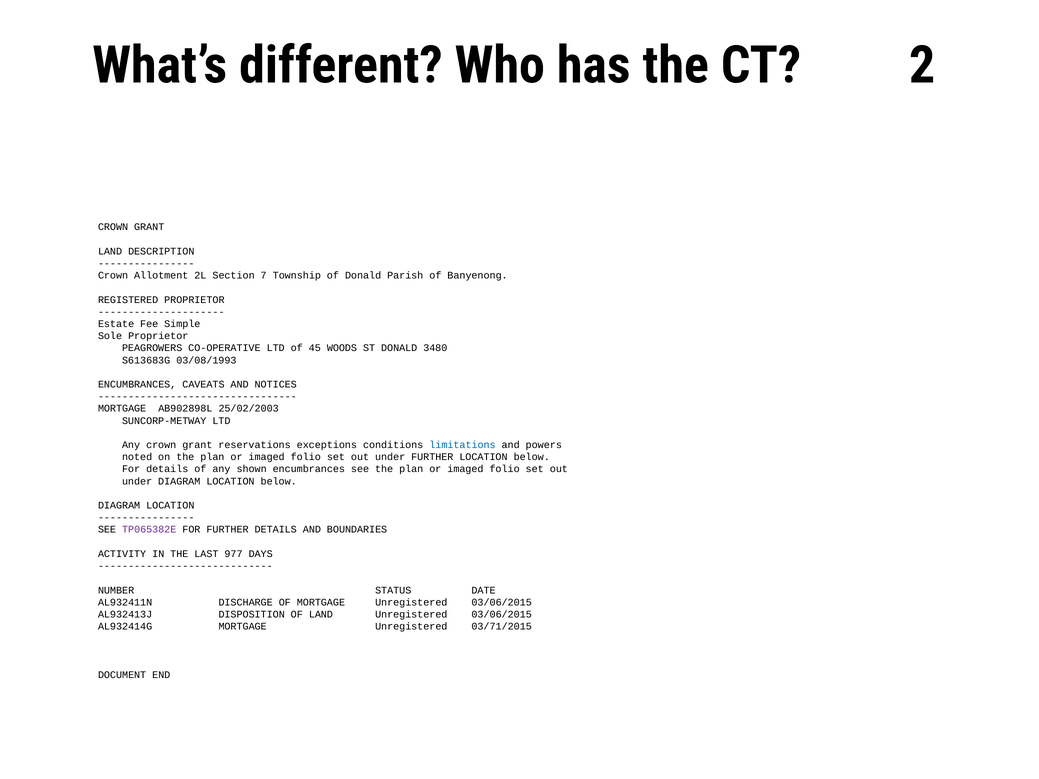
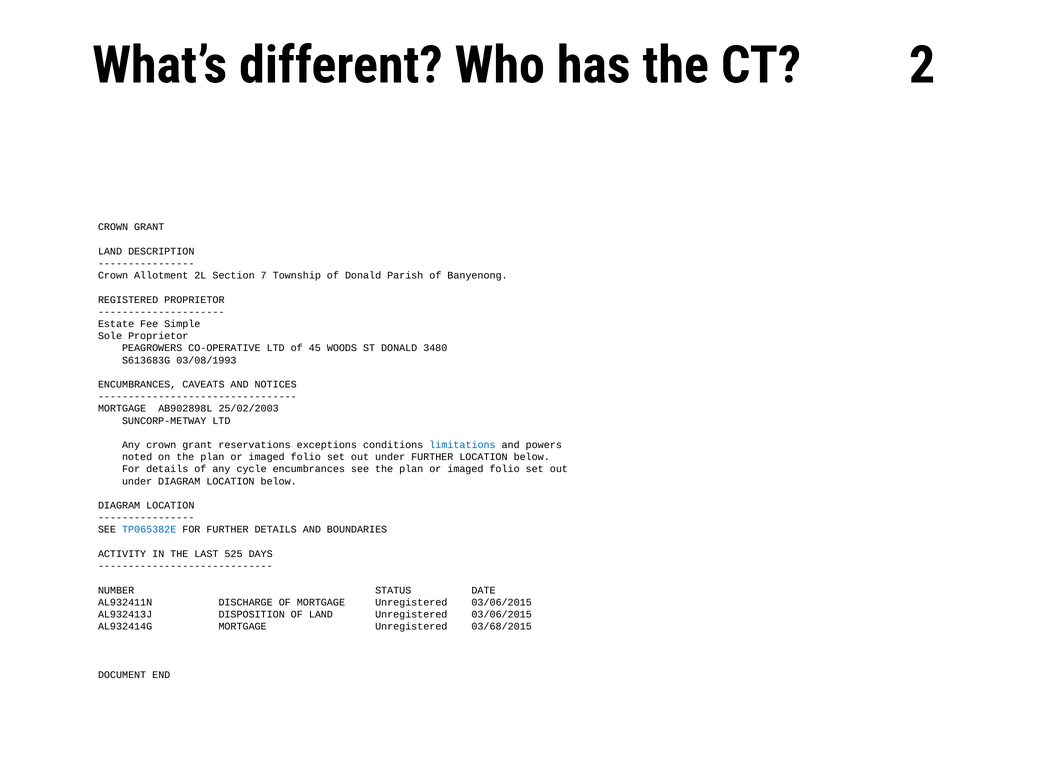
shown: shown -> cycle
TP065382E colour: purple -> blue
977: 977 -> 525
03/71/2015: 03/71/2015 -> 03/68/2015
